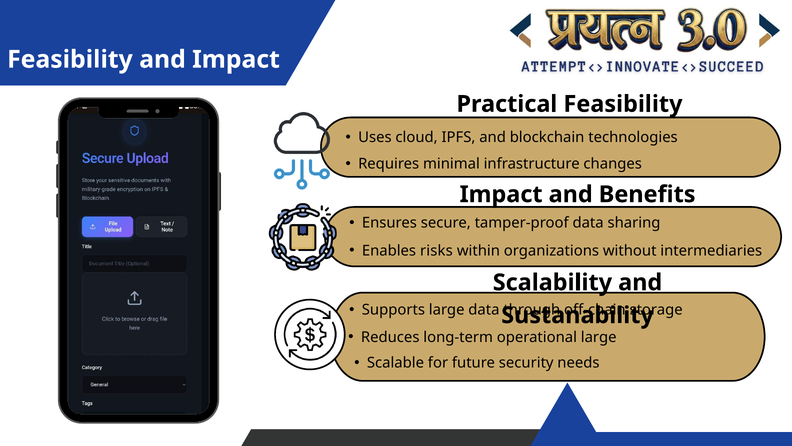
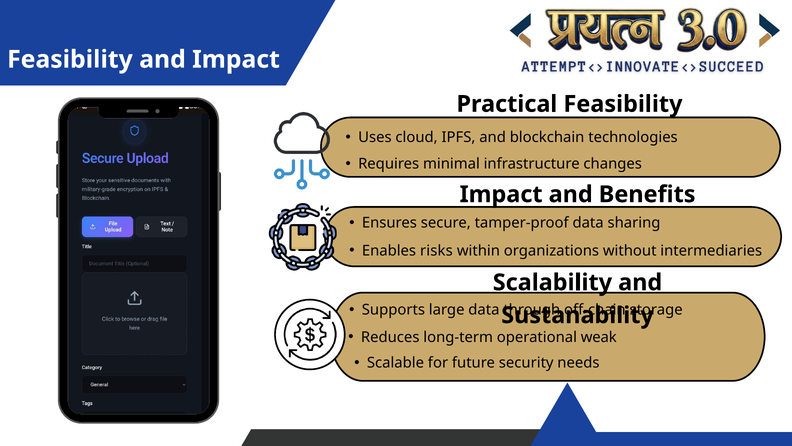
operational large: large -> weak
